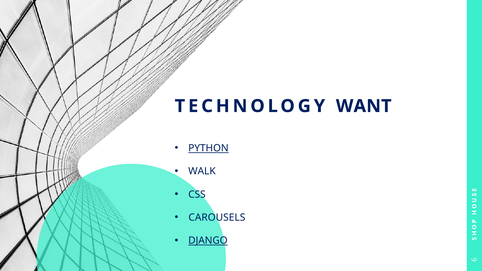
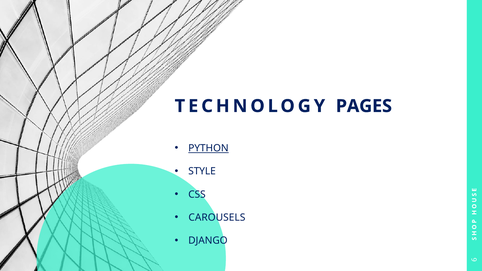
WANT: WANT -> PAGES
WALK: WALK -> STYLE
DJANGO underline: present -> none
